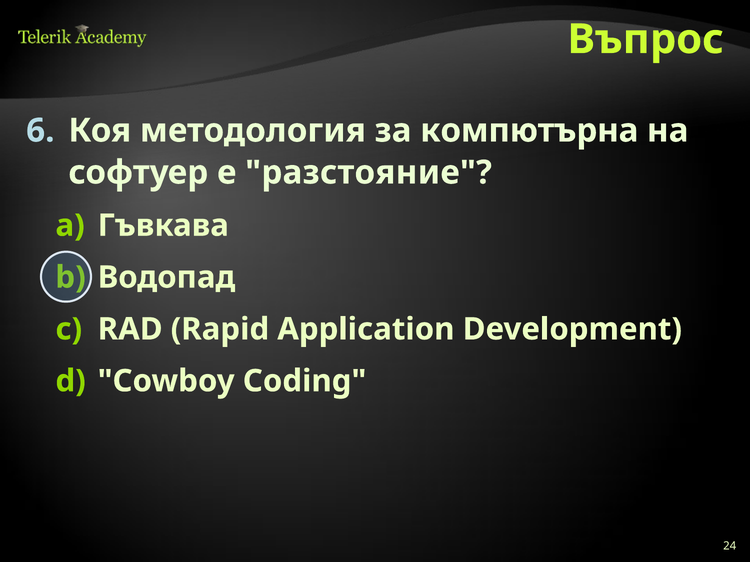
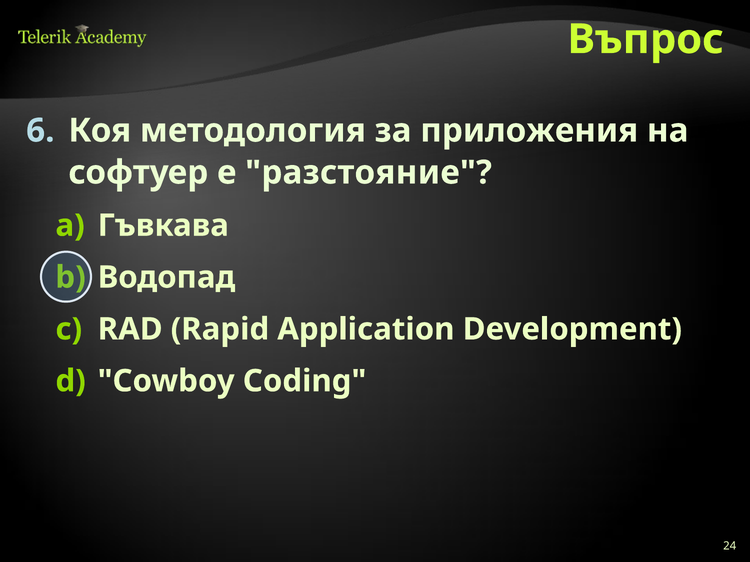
компютърна: компютърна -> приложения
